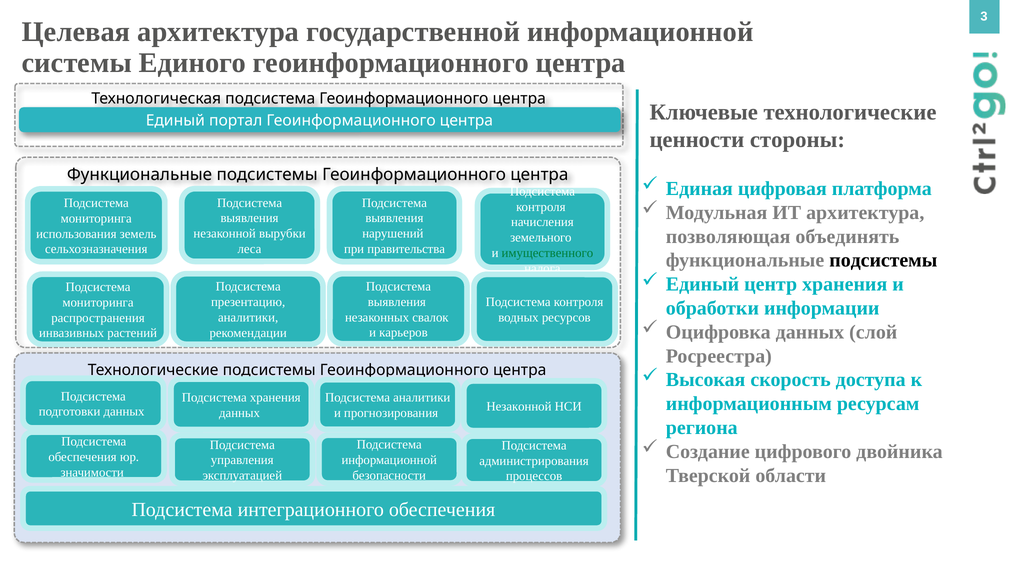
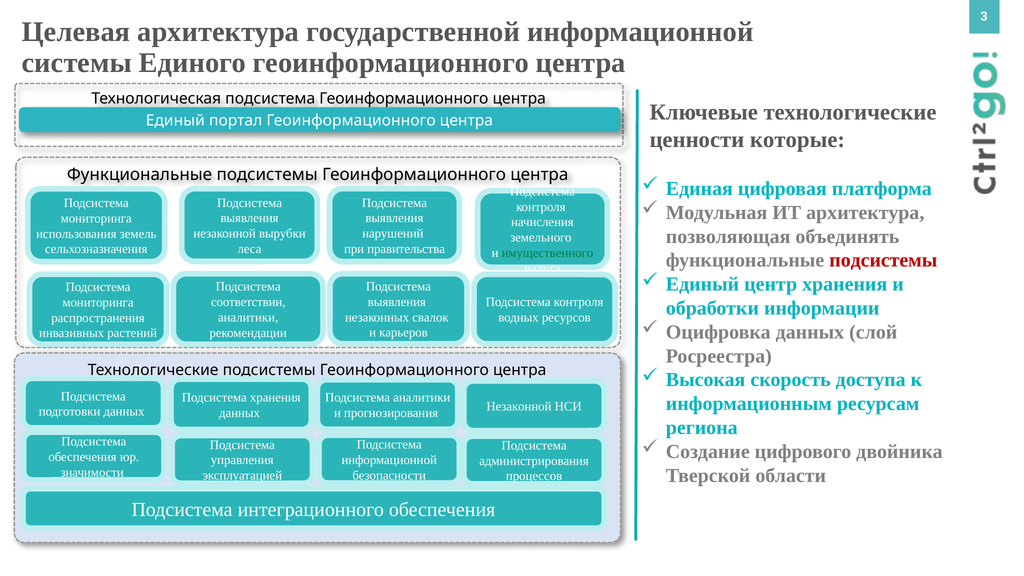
стороны: стороны -> которые
подсистемы at (883, 260) colour: black -> red
презентацию: презентацию -> соответствии
